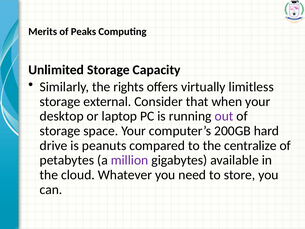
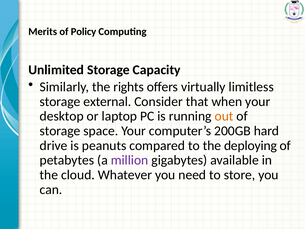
Peaks: Peaks -> Policy
out colour: purple -> orange
centralize: centralize -> deploying
